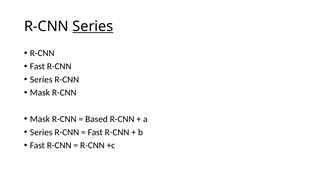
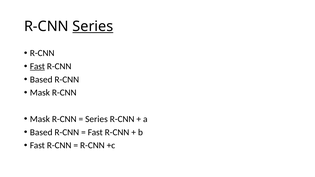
Fast at (37, 66) underline: none -> present
Series at (41, 80): Series -> Based
Based at (96, 119): Based -> Series
Series at (41, 132): Series -> Based
